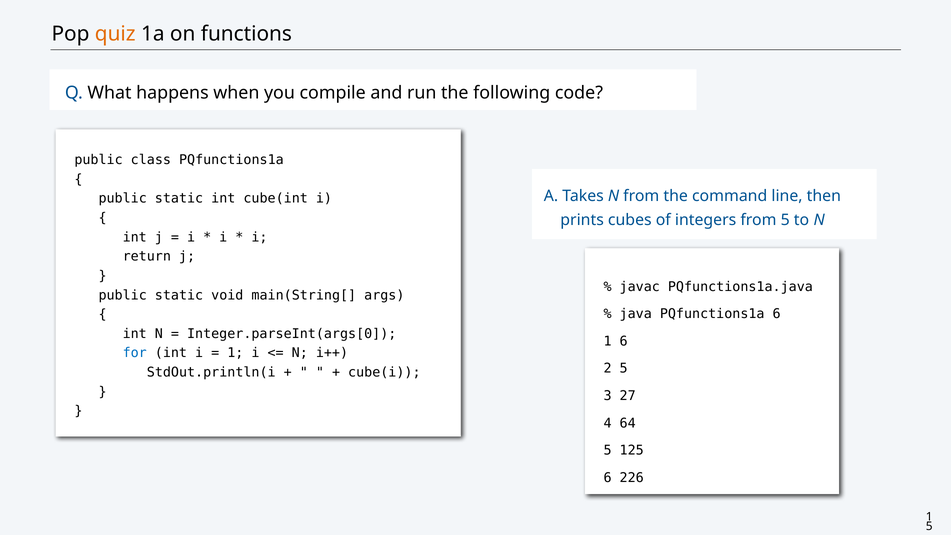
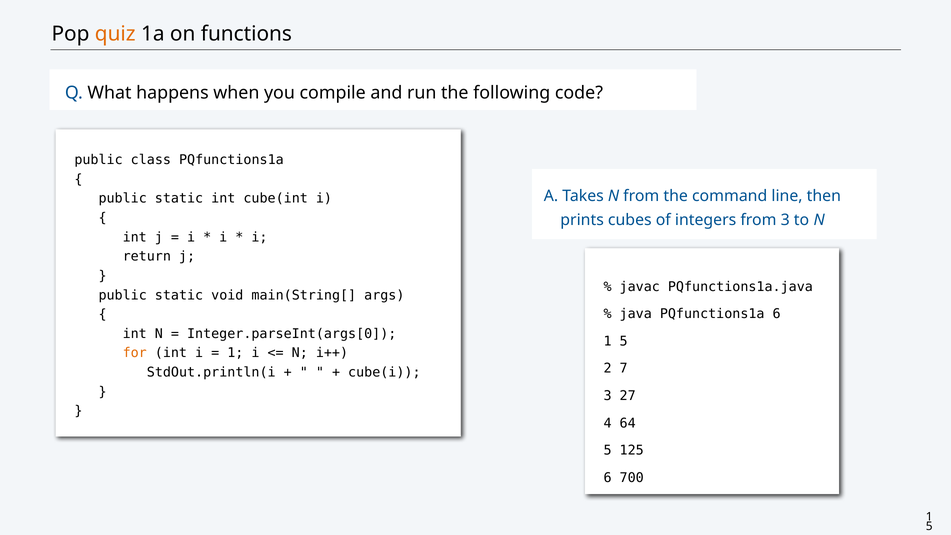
from 5: 5 -> 3
6 at (624, 341): 6 -> 5
for colour: blue -> orange
2 5: 5 -> 7
226: 226 -> 700
